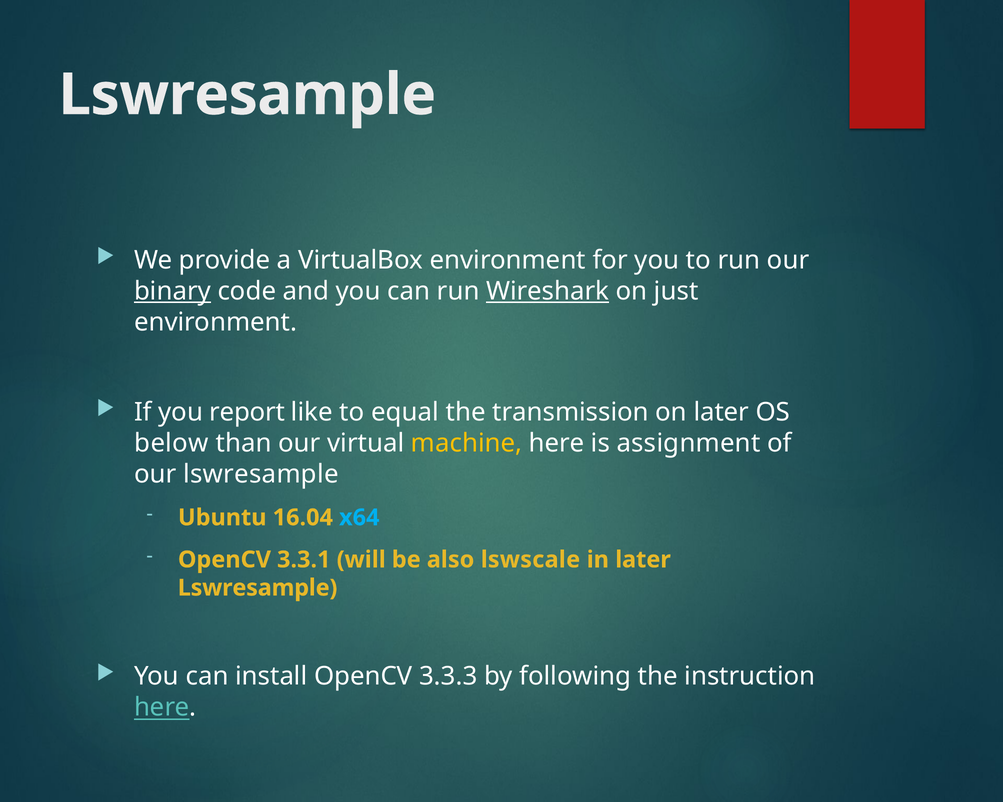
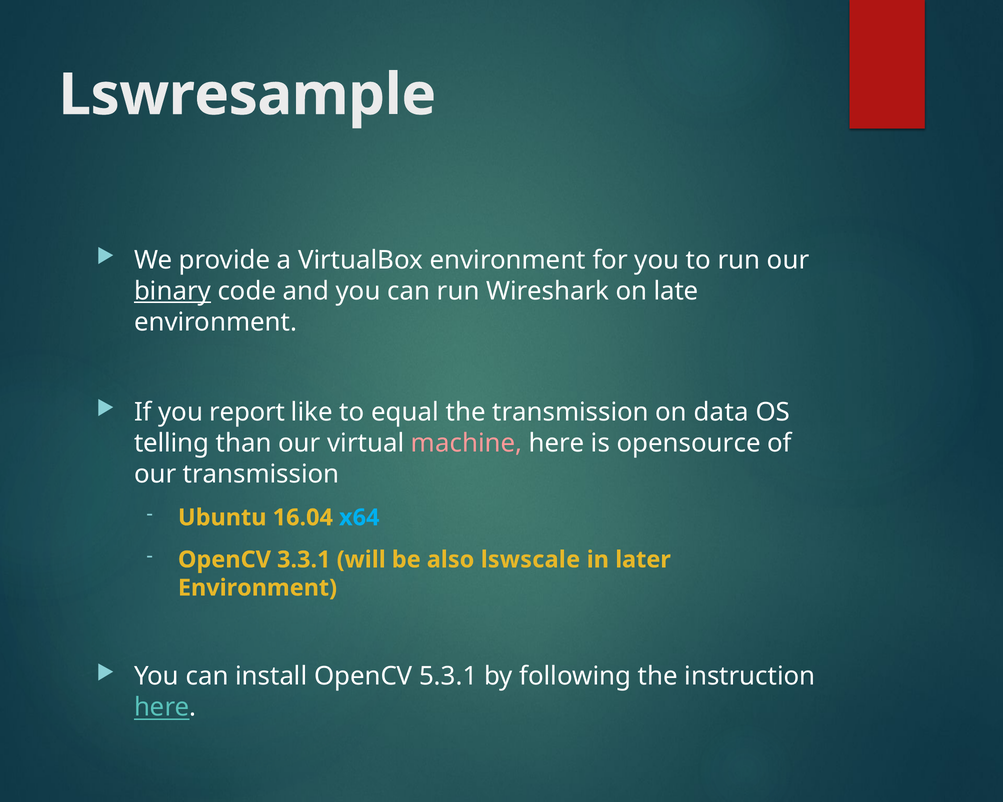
Wireshark underline: present -> none
just: just -> late
on later: later -> data
below: below -> telling
machine colour: yellow -> pink
assignment: assignment -> opensource
our lswresample: lswresample -> transmission
Lswresample at (258, 588): Lswresample -> Environment
3.3.3: 3.3.3 -> 5.3.1
